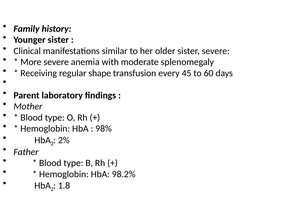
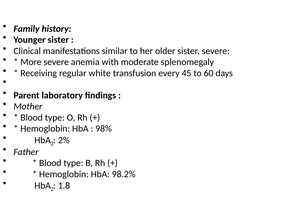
shape: shape -> white
